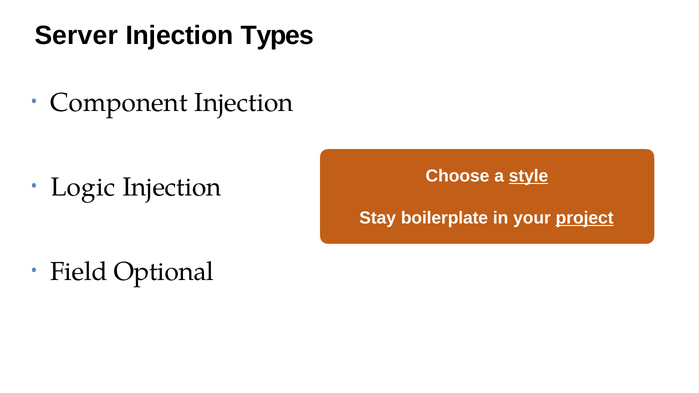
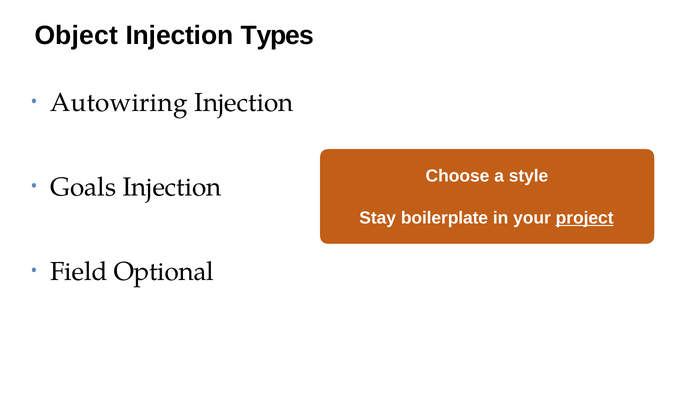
Server: Server -> Object
Component: Component -> Autowiring
style underline: present -> none
Logic: Logic -> Goals
